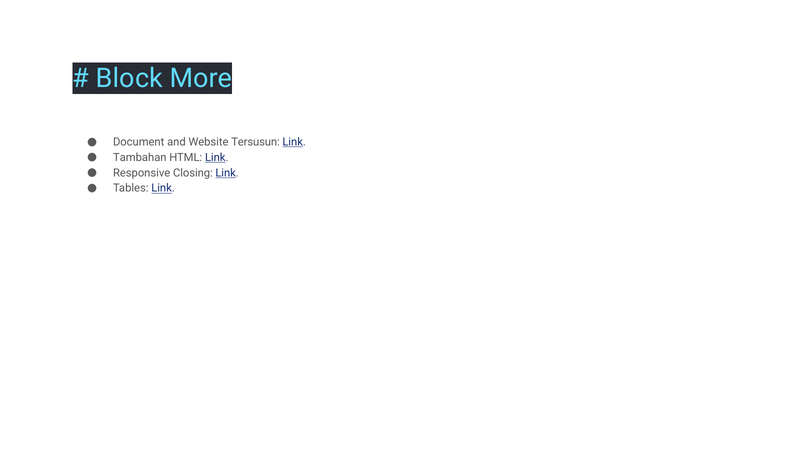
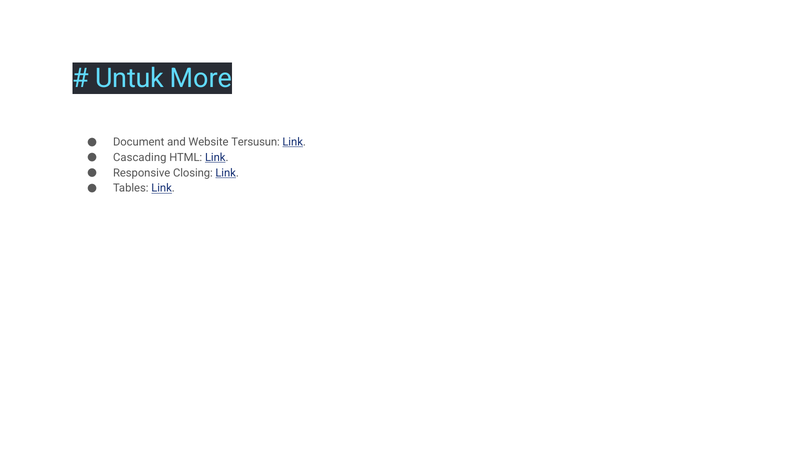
Block: Block -> Untuk
Tambahan: Tambahan -> Cascading
